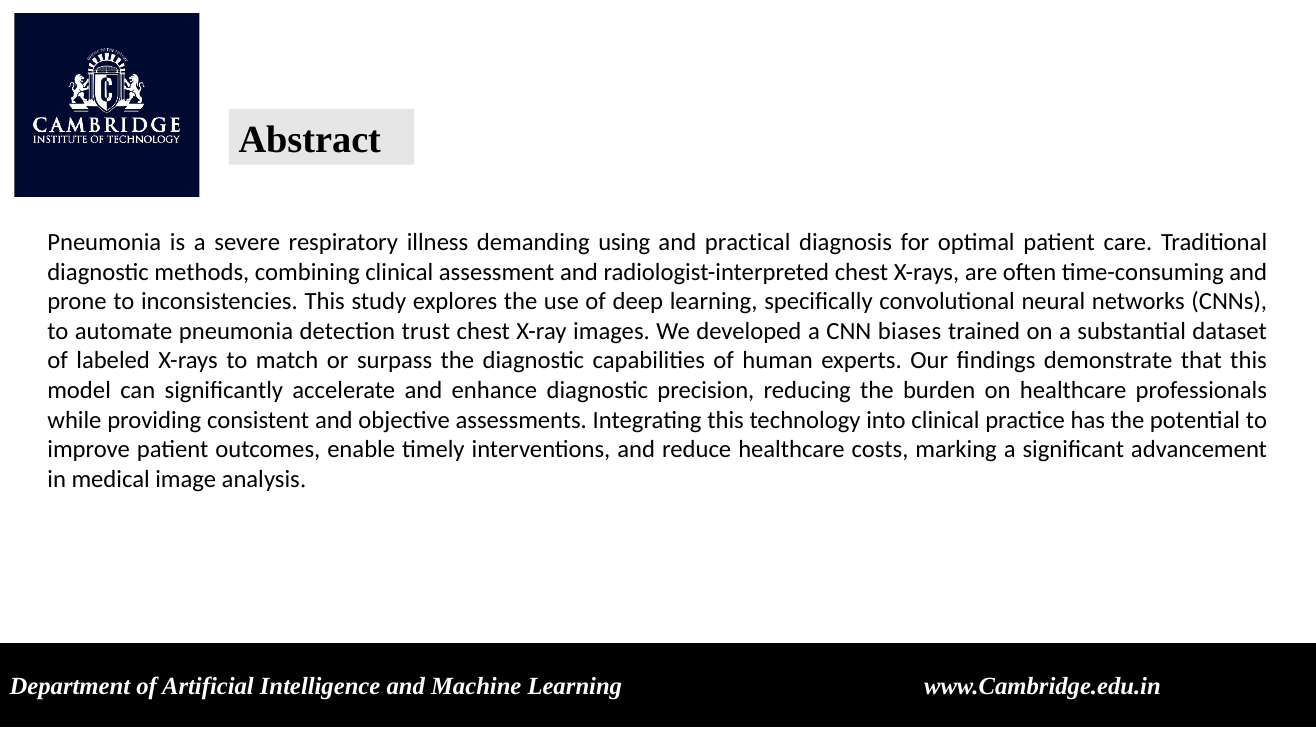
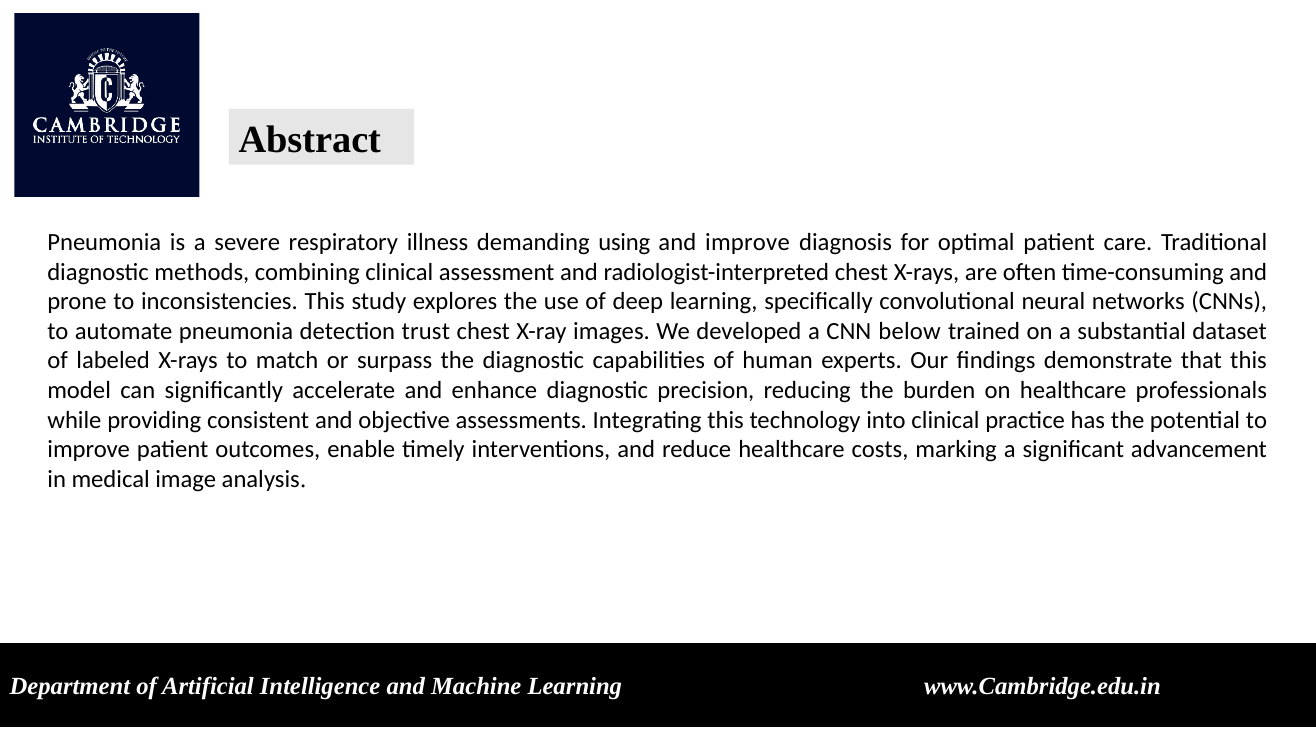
and practical: practical -> improve
biases: biases -> below
